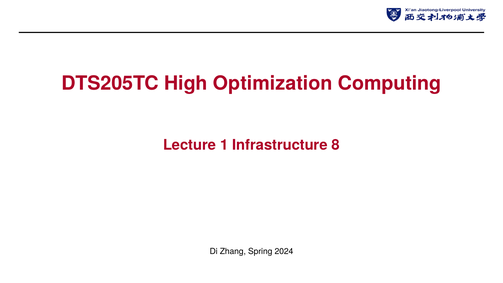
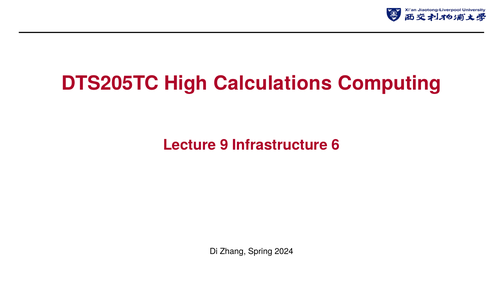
Optimization: Optimization -> Calculations
1: 1 -> 9
8: 8 -> 6
